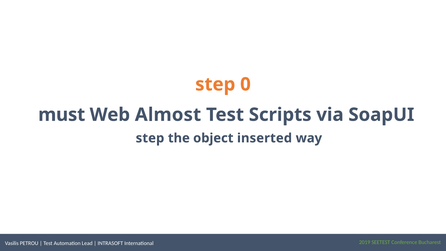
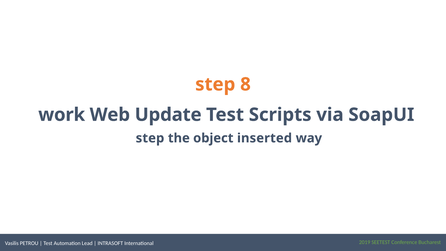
0: 0 -> 8
must: must -> work
Almost: Almost -> Update
